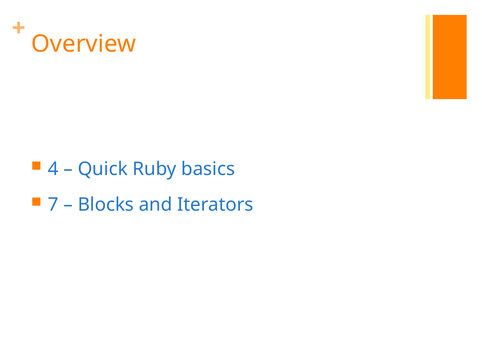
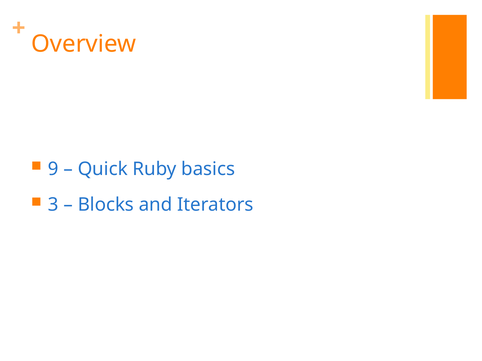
4: 4 -> 9
7: 7 -> 3
